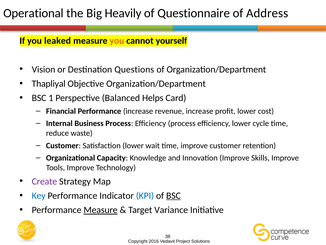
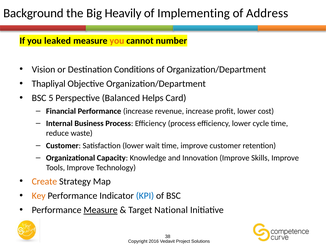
Operational: Operational -> Background
Questionnaire: Questionnaire -> Implementing
yourself: yourself -> number
Questions: Questions -> Conditions
1: 1 -> 5
Create colour: purple -> orange
Key colour: blue -> orange
BSC at (173, 195) underline: present -> none
Variance: Variance -> National
